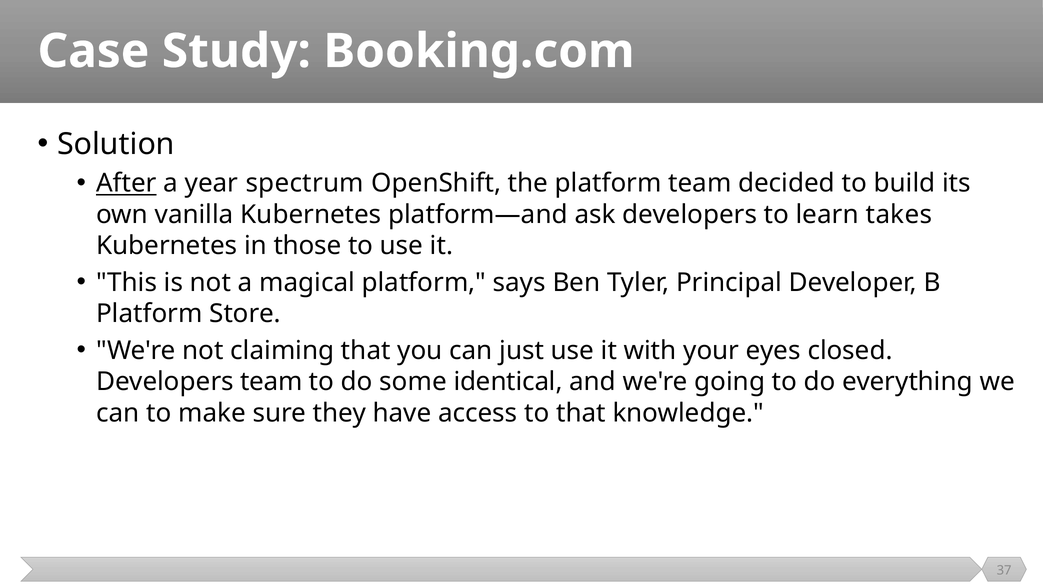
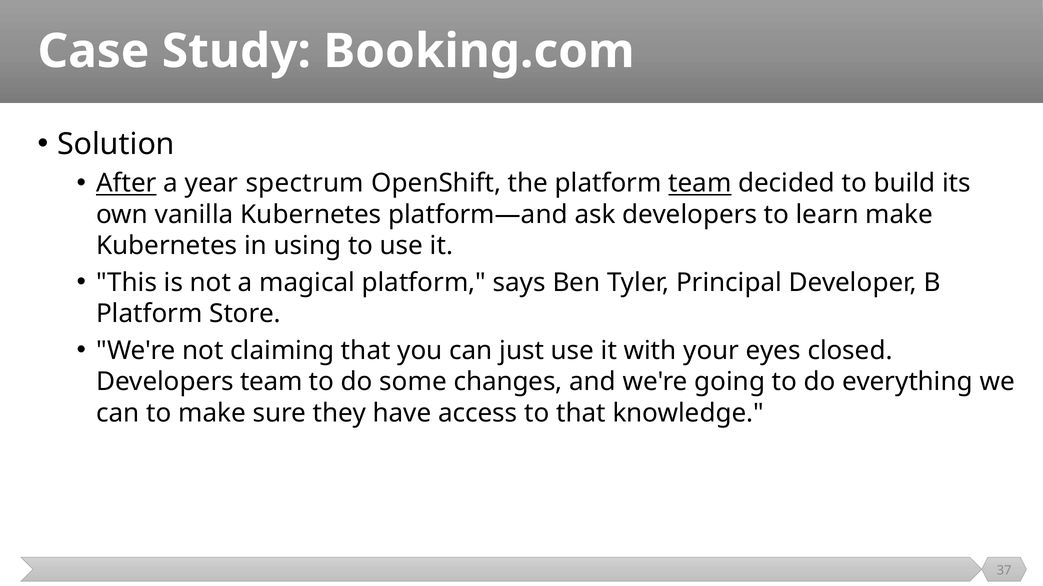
team at (700, 184) underline: none -> present
learn takes: takes -> make
those: those -> using
identical: identical -> changes
